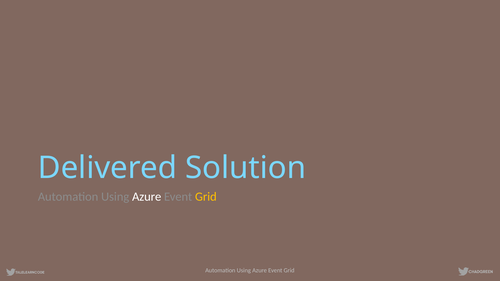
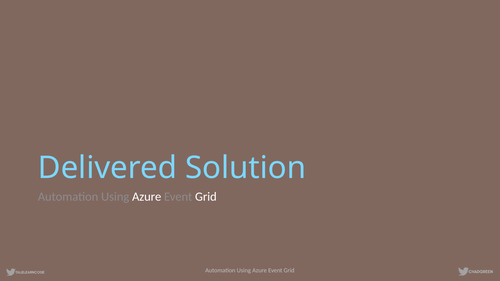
Grid at (206, 197) colour: yellow -> white
